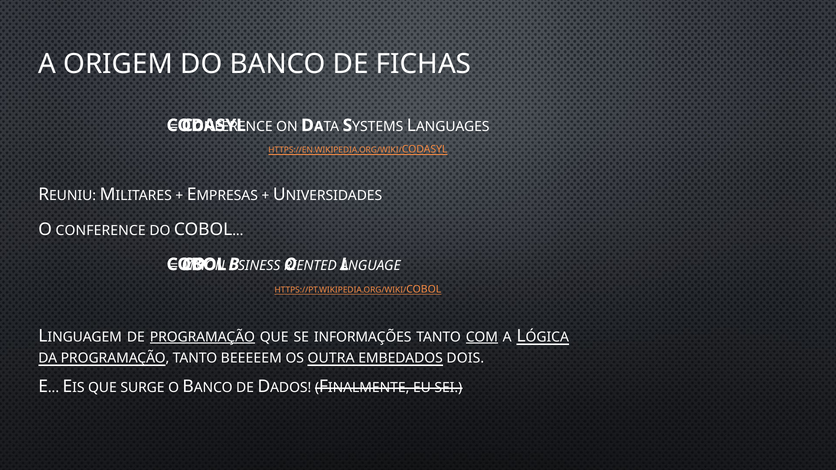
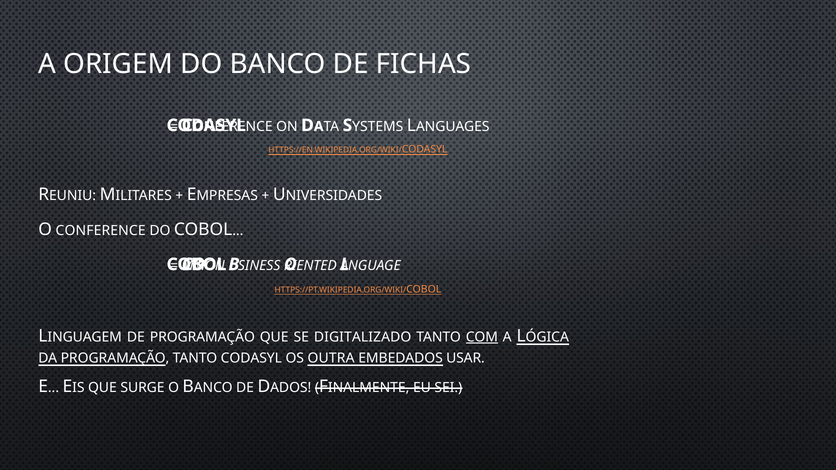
PROGRAMAÇÃO at (202, 337) underline: present -> none
INFORMAÇÕES: INFORMAÇÕES -> DIGITALIZADO
TANTO BEEEEEM: BEEEEEM -> CODASYL
DOIS: DOIS -> USAR
